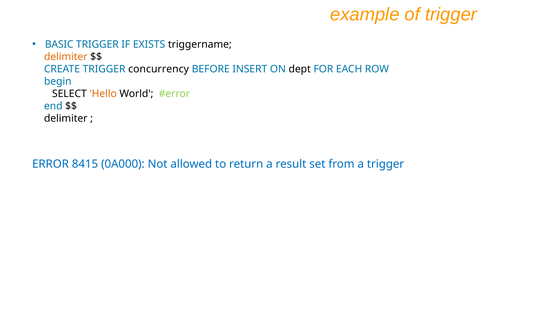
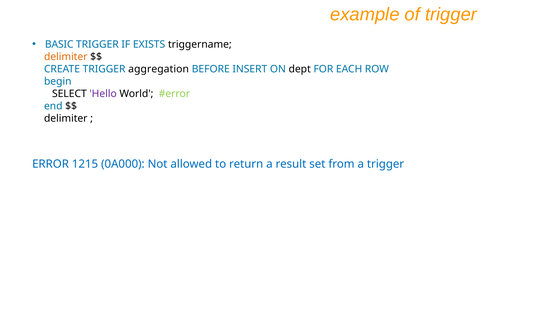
concurrency: concurrency -> aggregation
Hello colour: orange -> purple
8415: 8415 -> 1215
